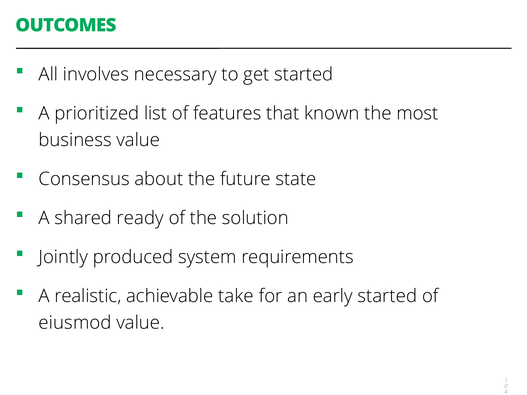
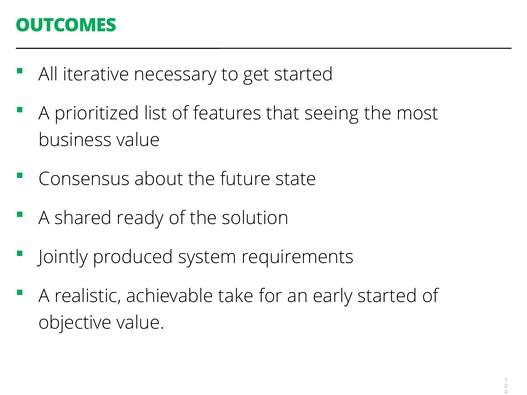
involves: involves -> iterative
known: known -> seeing
eiusmod: eiusmod -> objective
